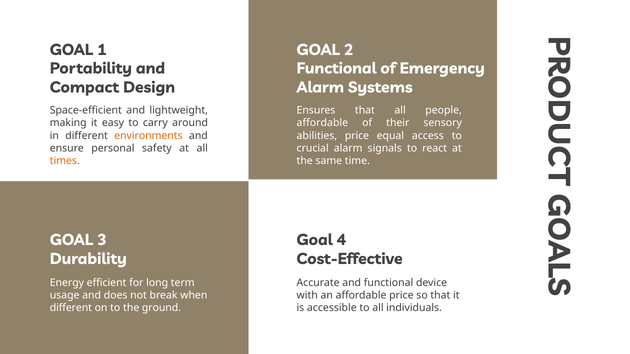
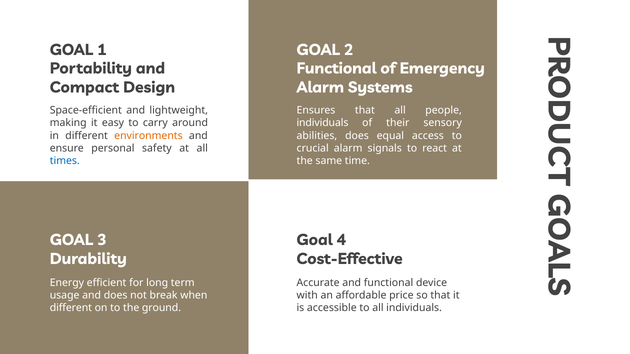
affordable at (322, 123): affordable -> individuals
abilities price: price -> does
times colour: orange -> blue
